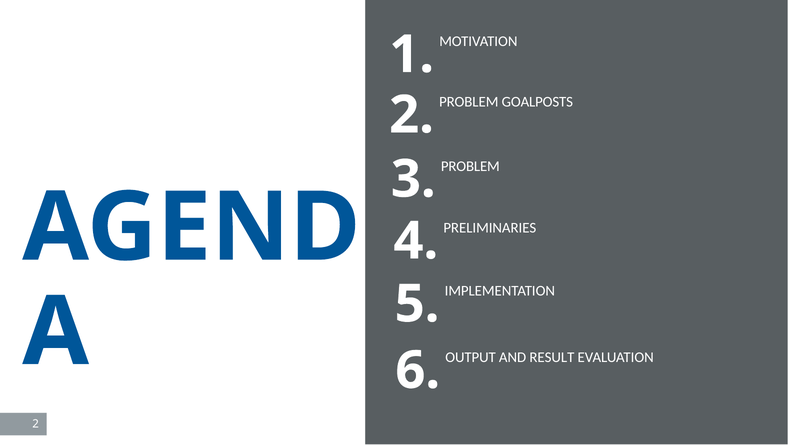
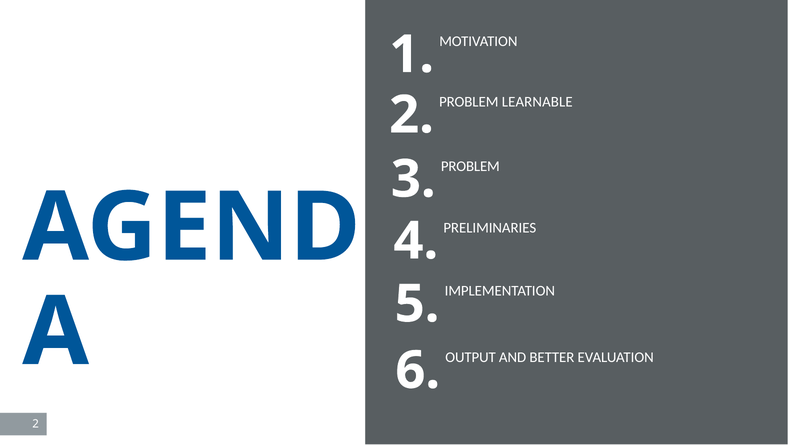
GOALPOSTS: GOALPOSTS -> LEARNABLE
RESULT: RESULT -> BETTER
